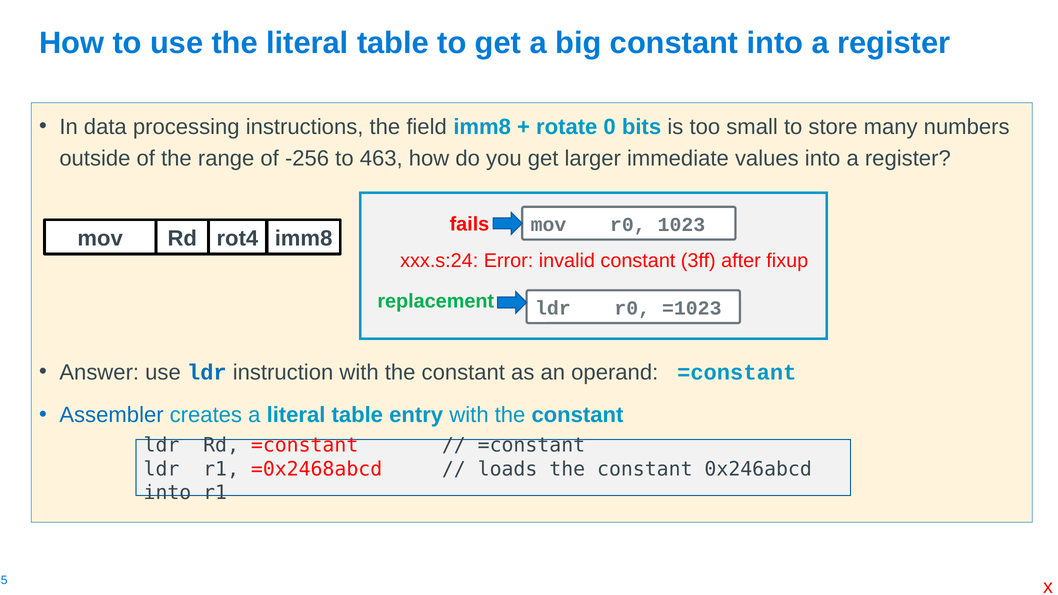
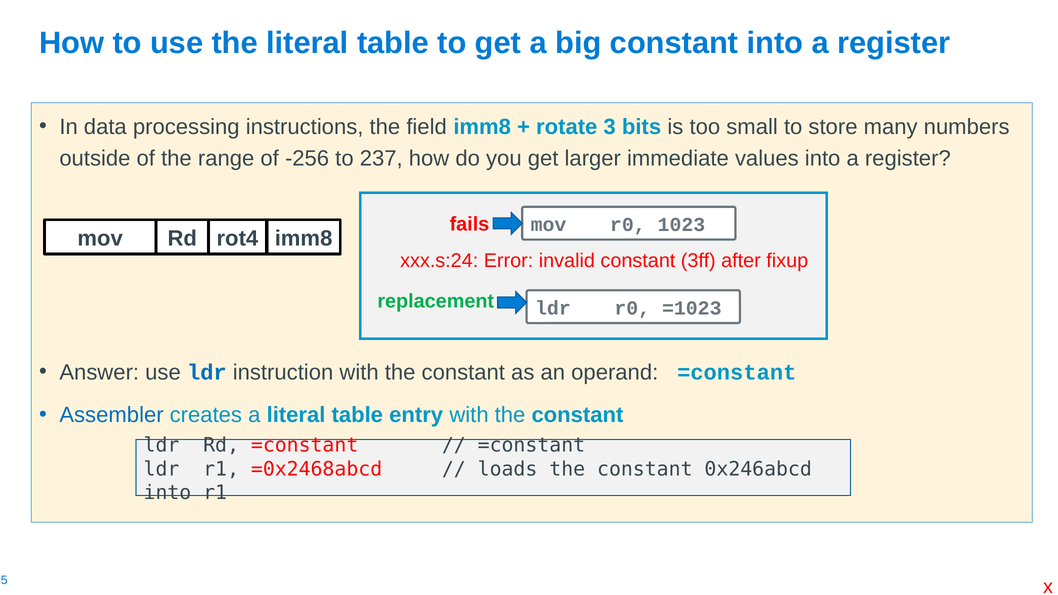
0: 0 -> 3
463: 463 -> 237
